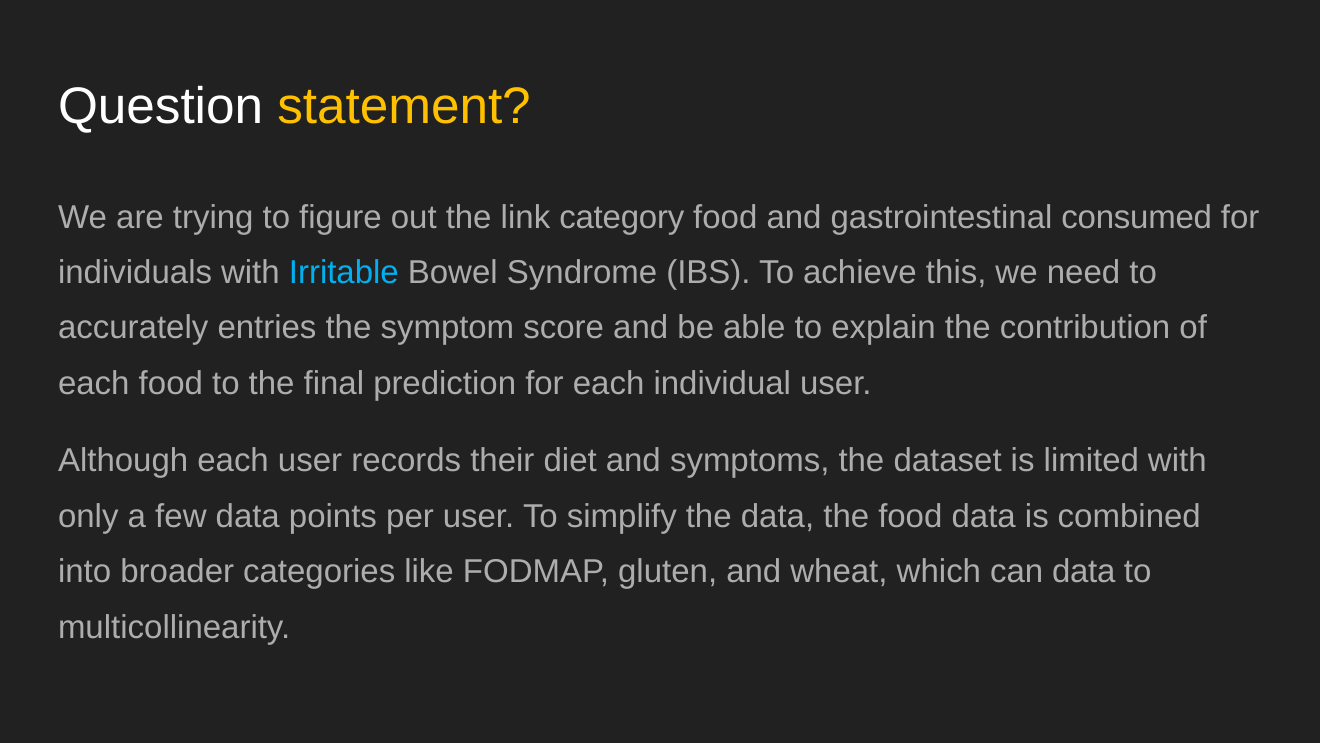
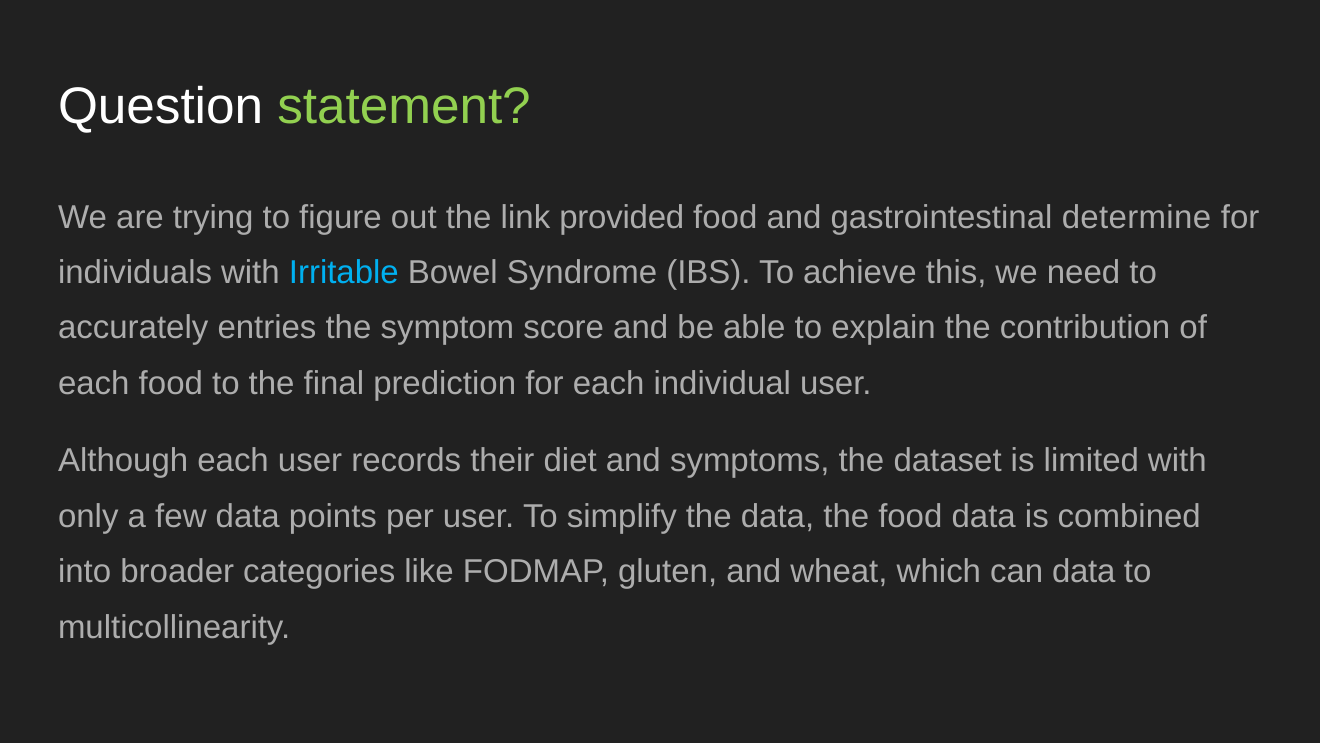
statement colour: yellow -> light green
category: category -> provided
consumed: consumed -> determine
